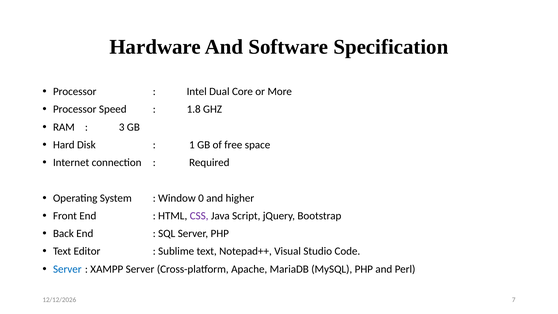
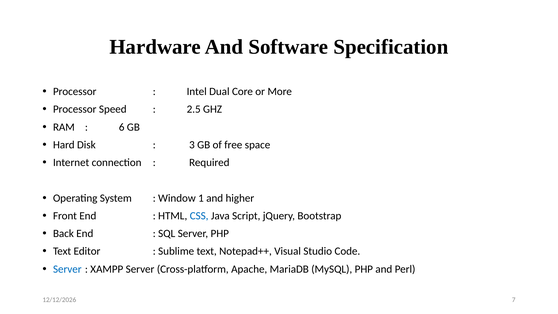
1.8: 1.8 -> 2.5
3: 3 -> 6
1: 1 -> 3
0: 0 -> 1
CSS colour: purple -> blue
